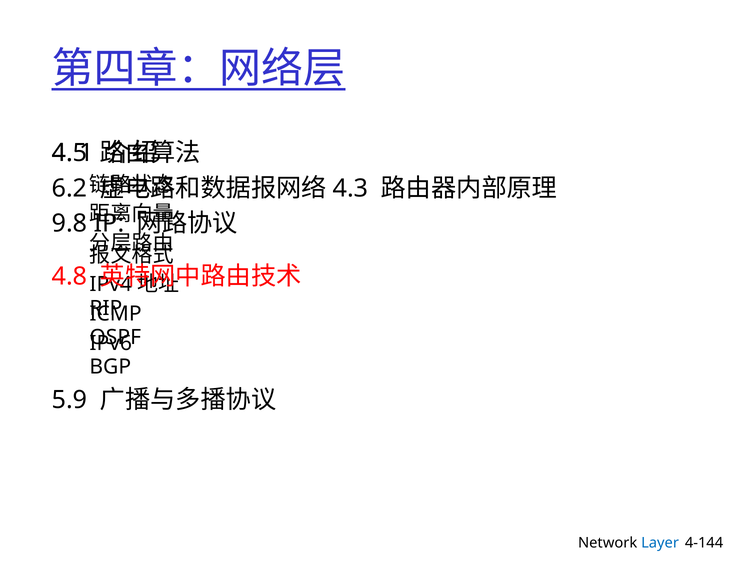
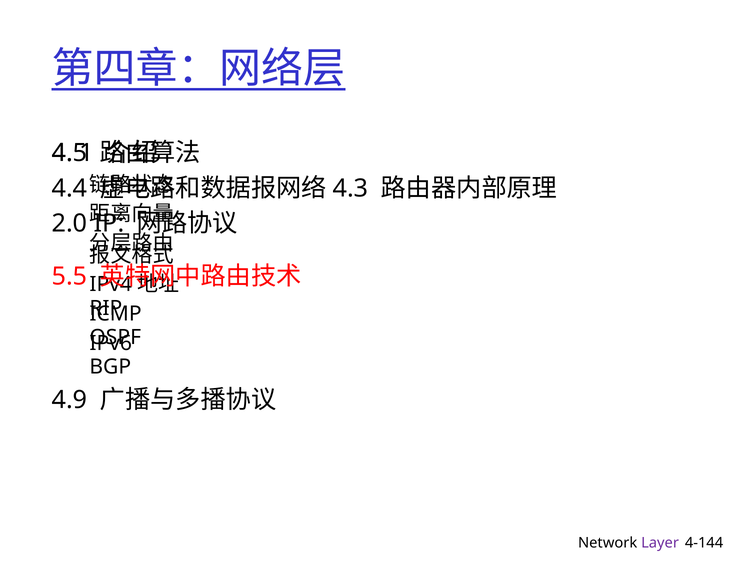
6.2: 6.2 -> 4.4
9.8: 9.8 -> 2.0
4.8: 4.8 -> 5.5
5.9: 5.9 -> 4.9
Layer colour: blue -> purple
